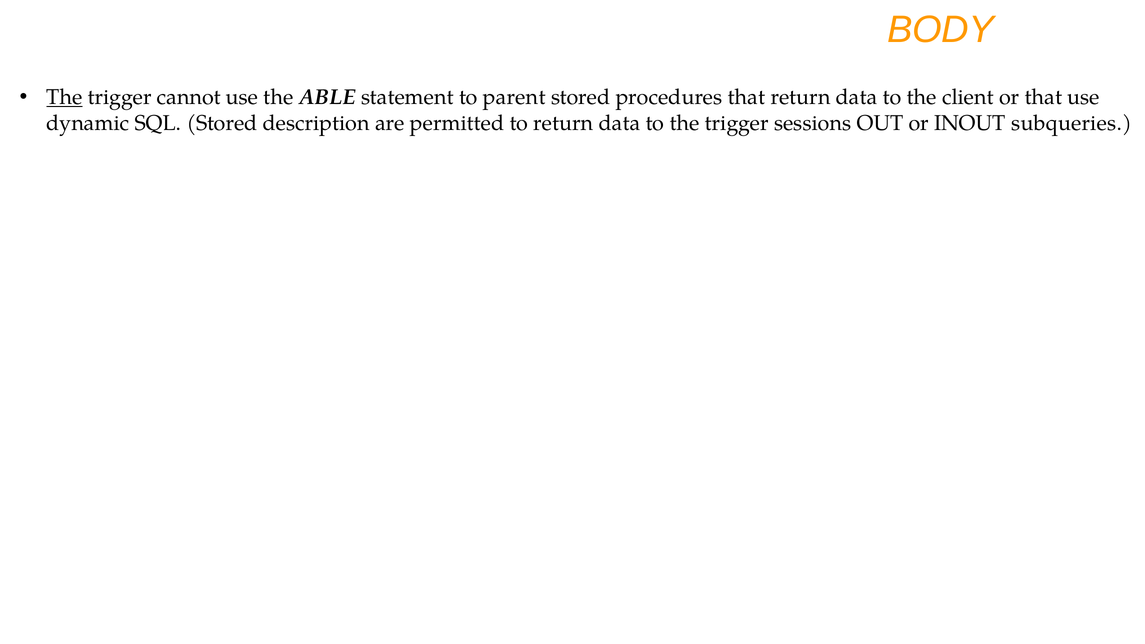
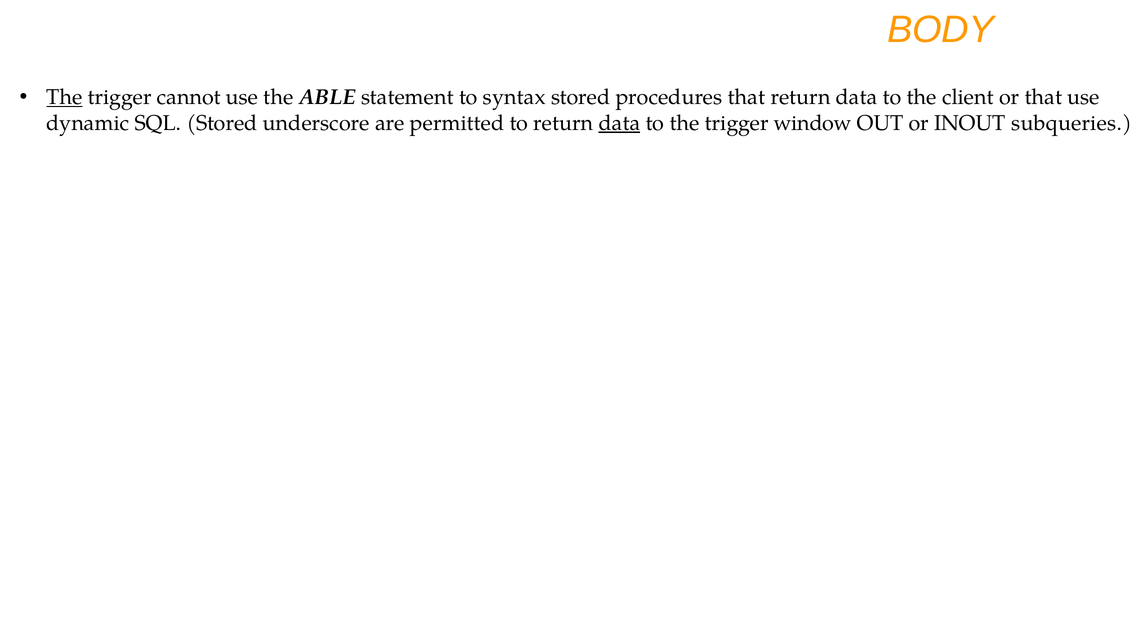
parent: parent -> syntax
description: description -> underscore
data at (619, 123) underline: none -> present
sessions: sessions -> window
